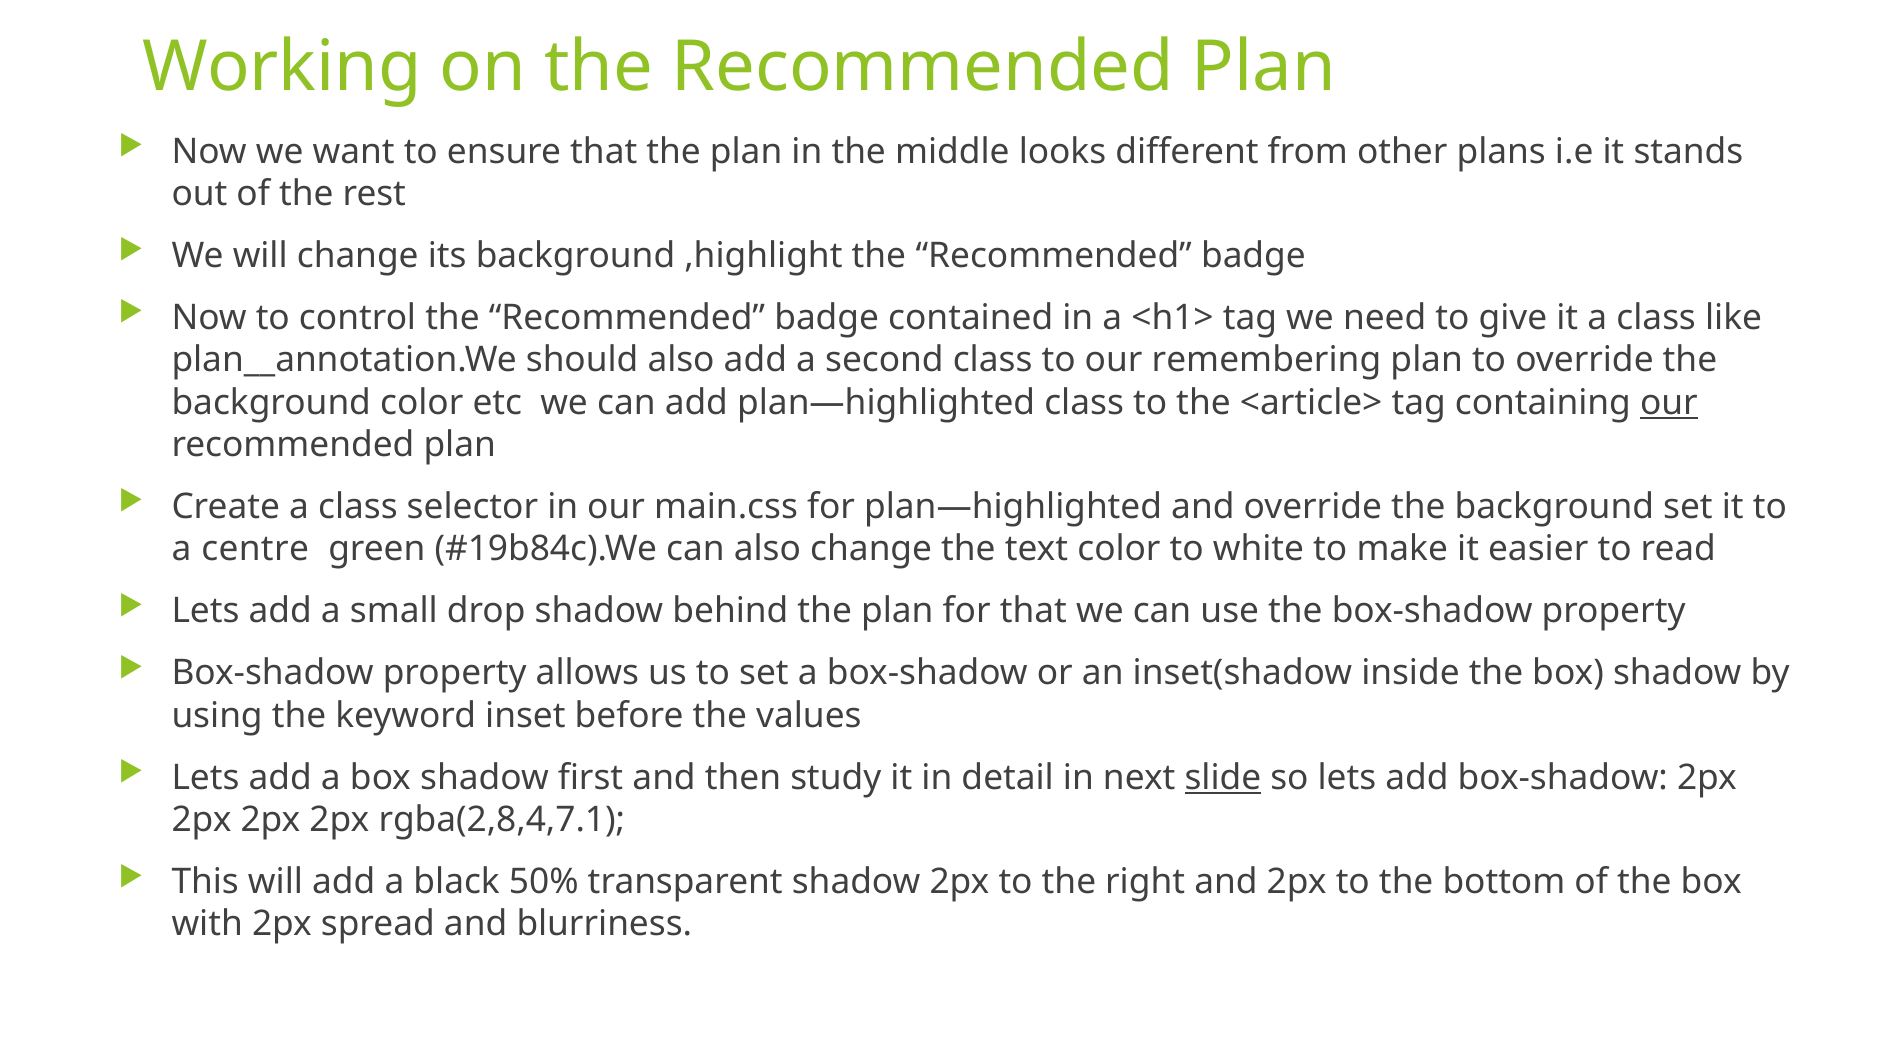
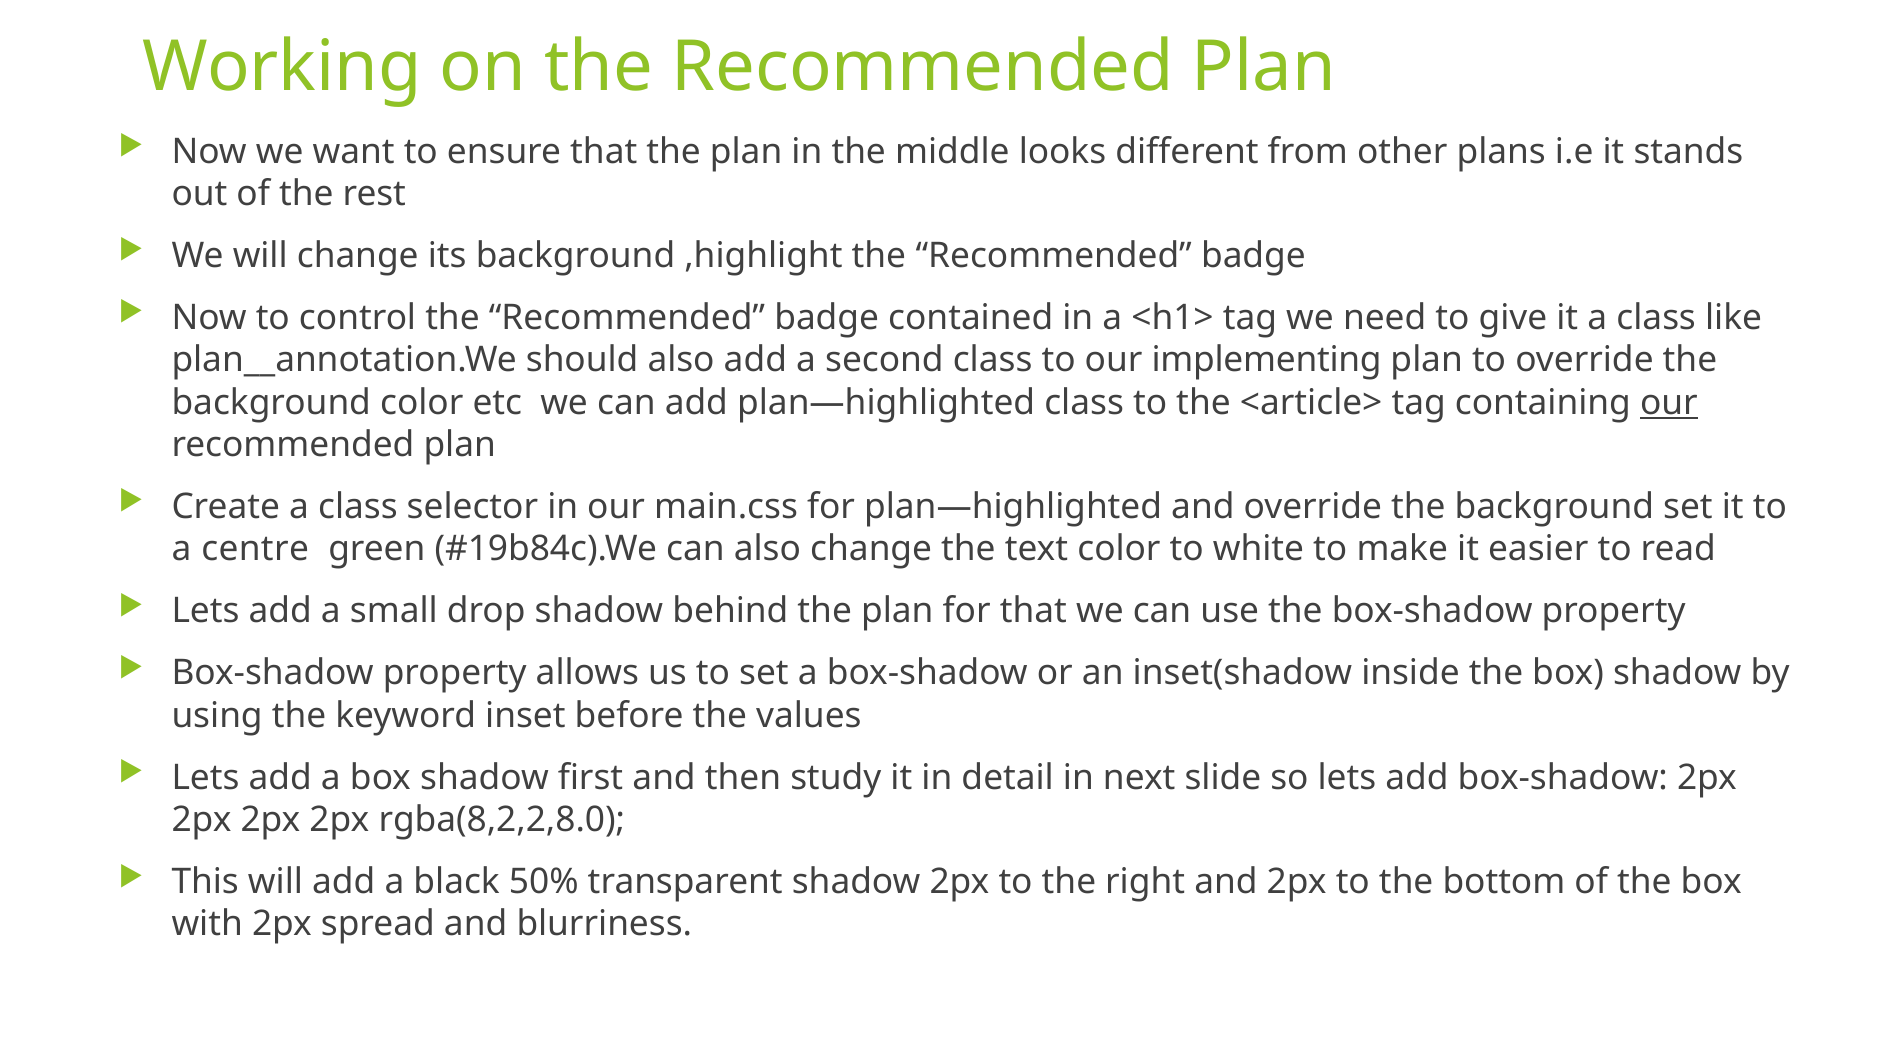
remembering: remembering -> implementing
slide underline: present -> none
rgba(2,8,4,7.1: rgba(2,8,4,7.1 -> rgba(8,2,2,8.0
